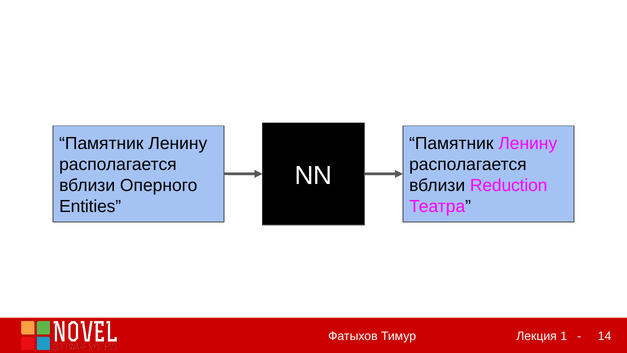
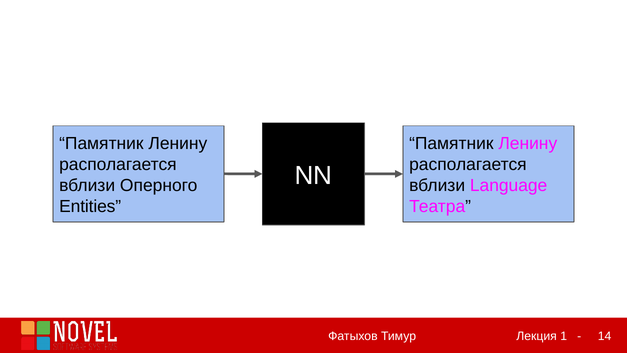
Reduction: Reduction -> Language
